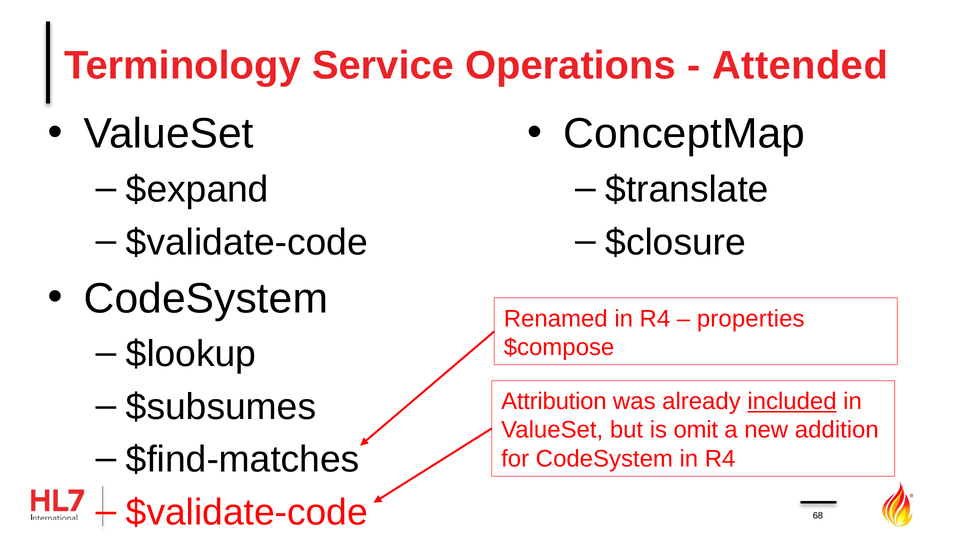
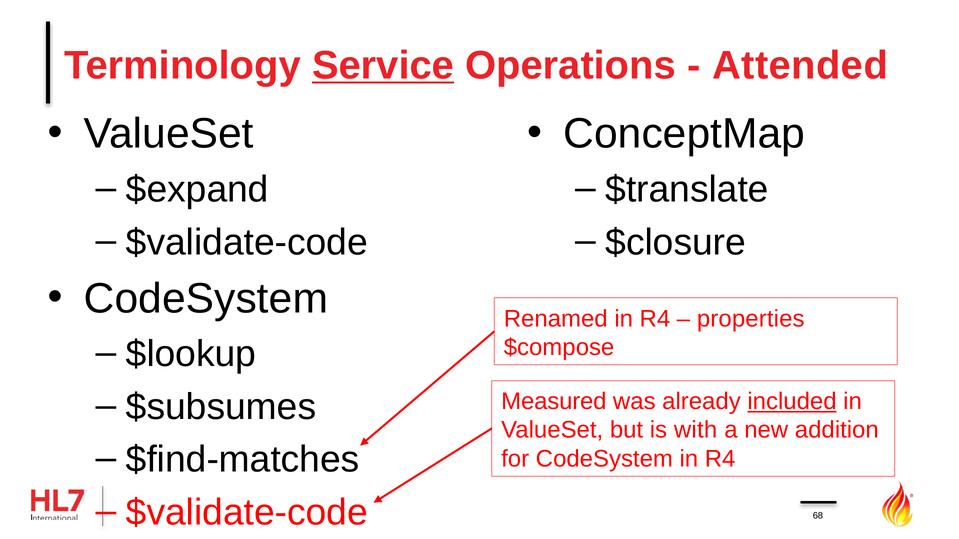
Service underline: none -> present
Attribution: Attribution -> Measured
omit: omit -> with
